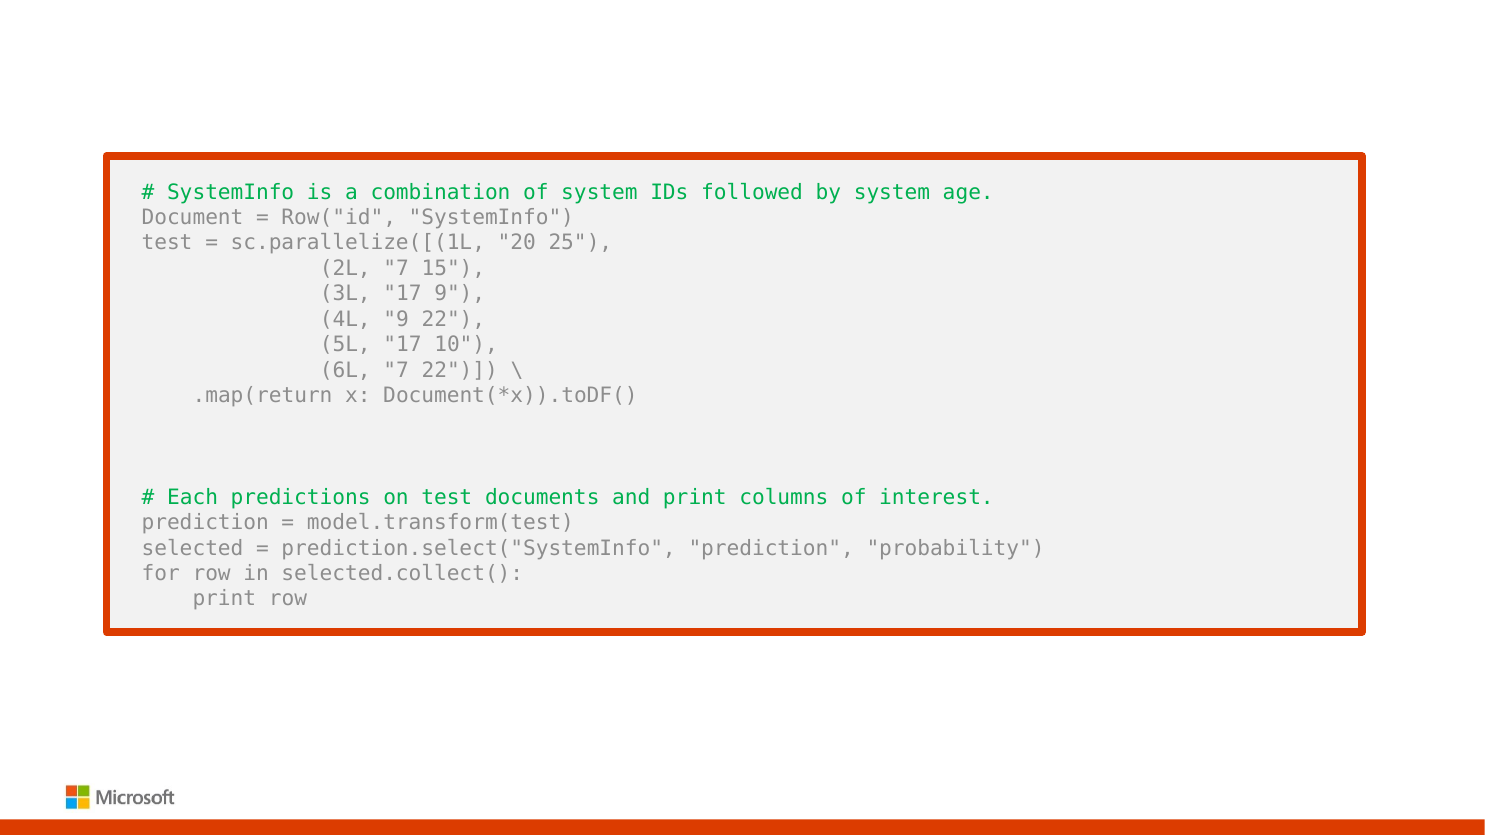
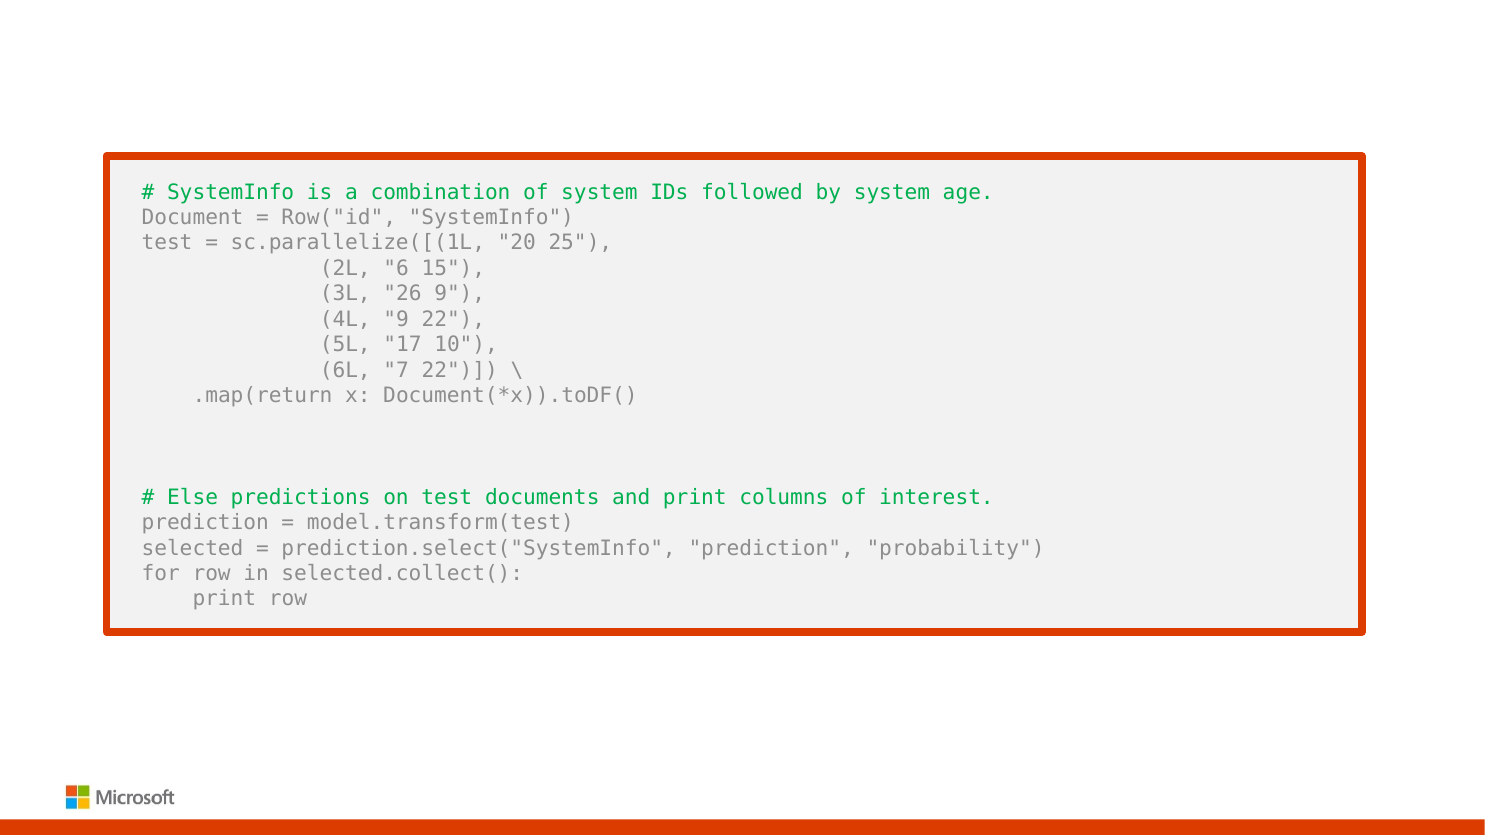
2L 7: 7 -> 6
3L 17: 17 -> 26
Each: Each -> Else
